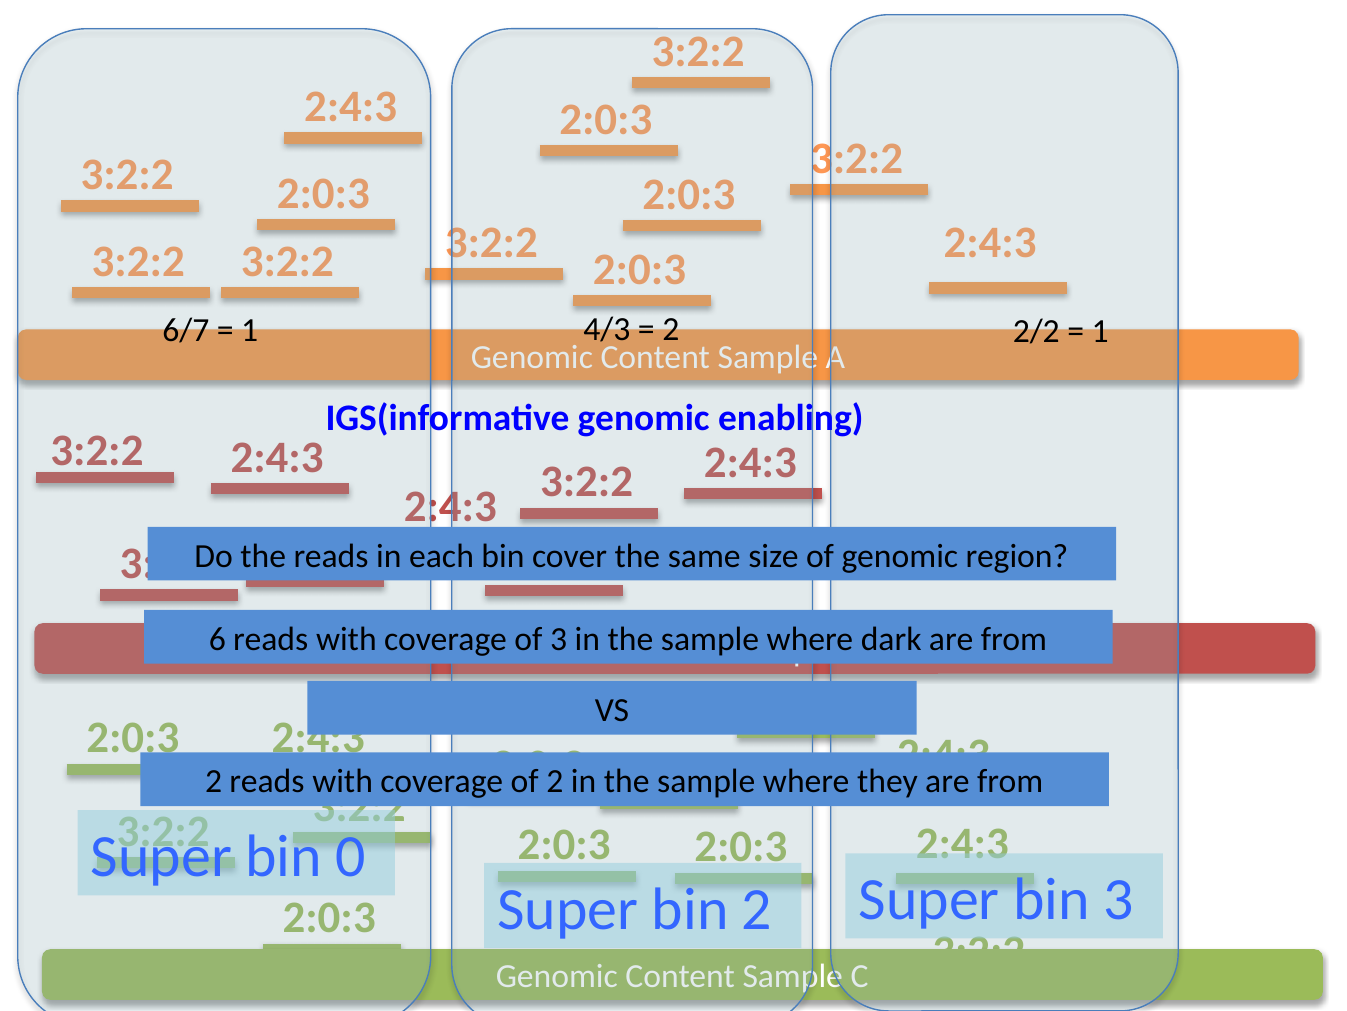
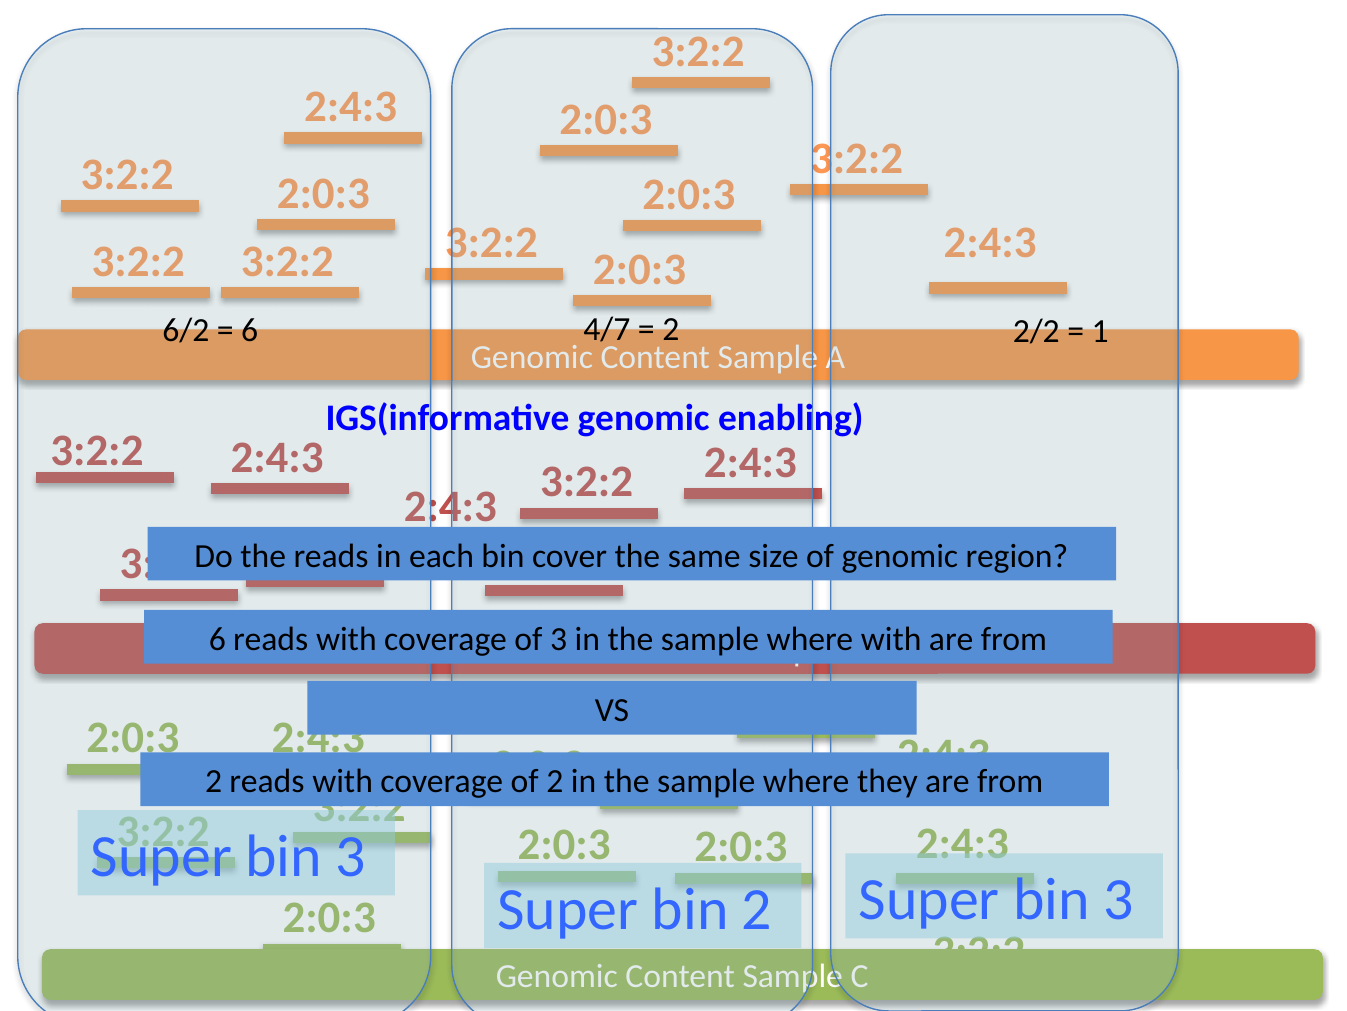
4/3: 4/3 -> 4/7
6/7: 6/7 -> 6/2
1 at (250, 330): 1 -> 6
dark at (891, 639): dark -> with
0 at (351, 856): 0 -> 3
